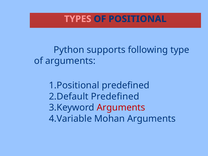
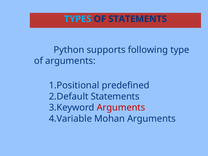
TYPES colour: pink -> light blue
OF POSITIONAL: POSITIONAL -> STATEMENTS
Predefined at (115, 96): Predefined -> Statements
